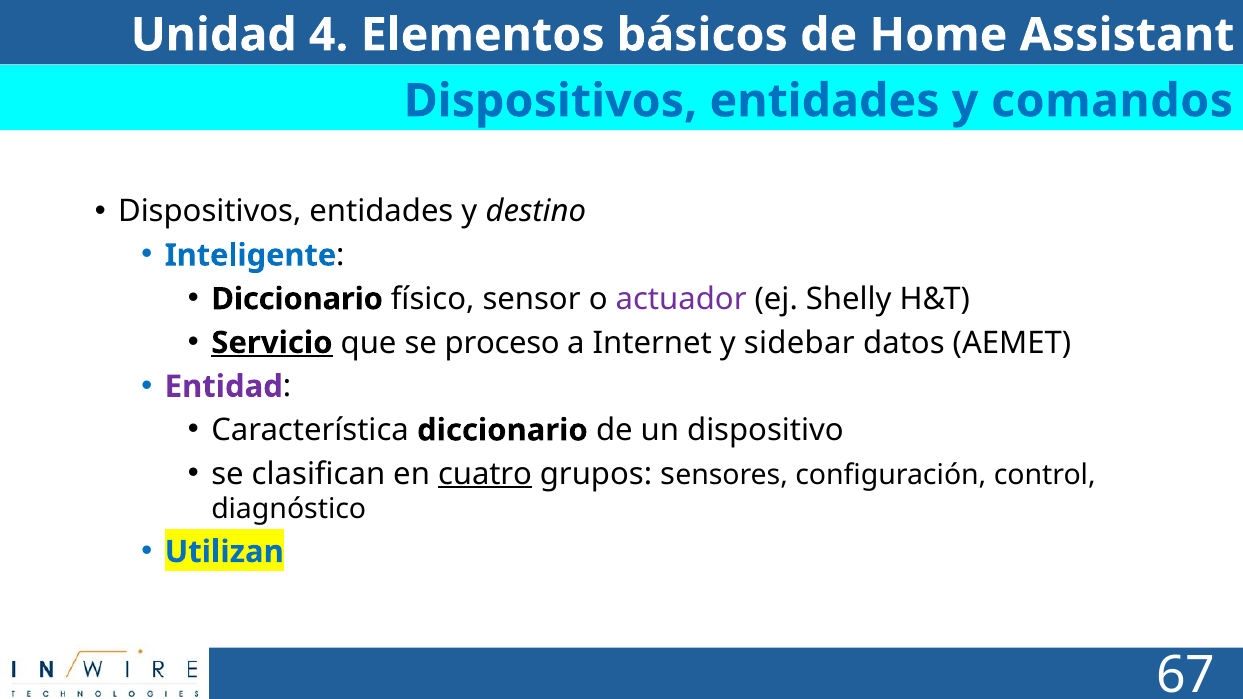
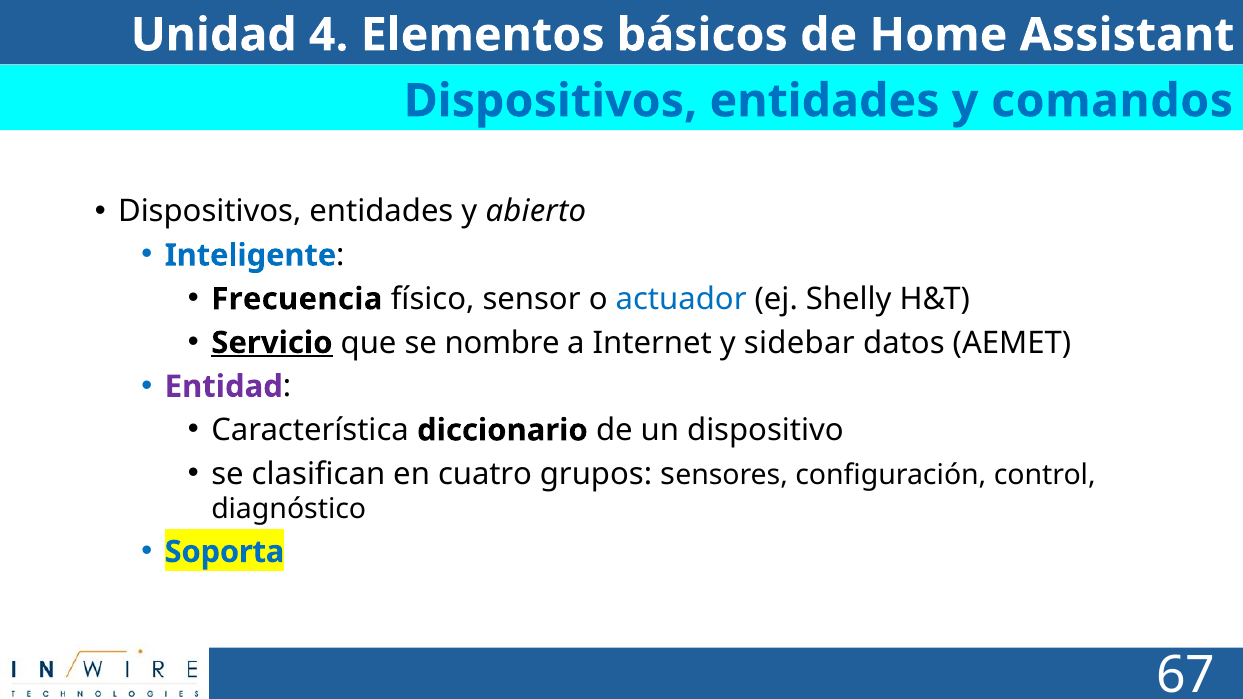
destino: destino -> abierto
Diccionario at (297, 299): Diccionario -> Frecuencia
actuador colour: purple -> blue
proceso: proceso -> nombre
cuatro underline: present -> none
Utilizan: Utilizan -> Soporta
